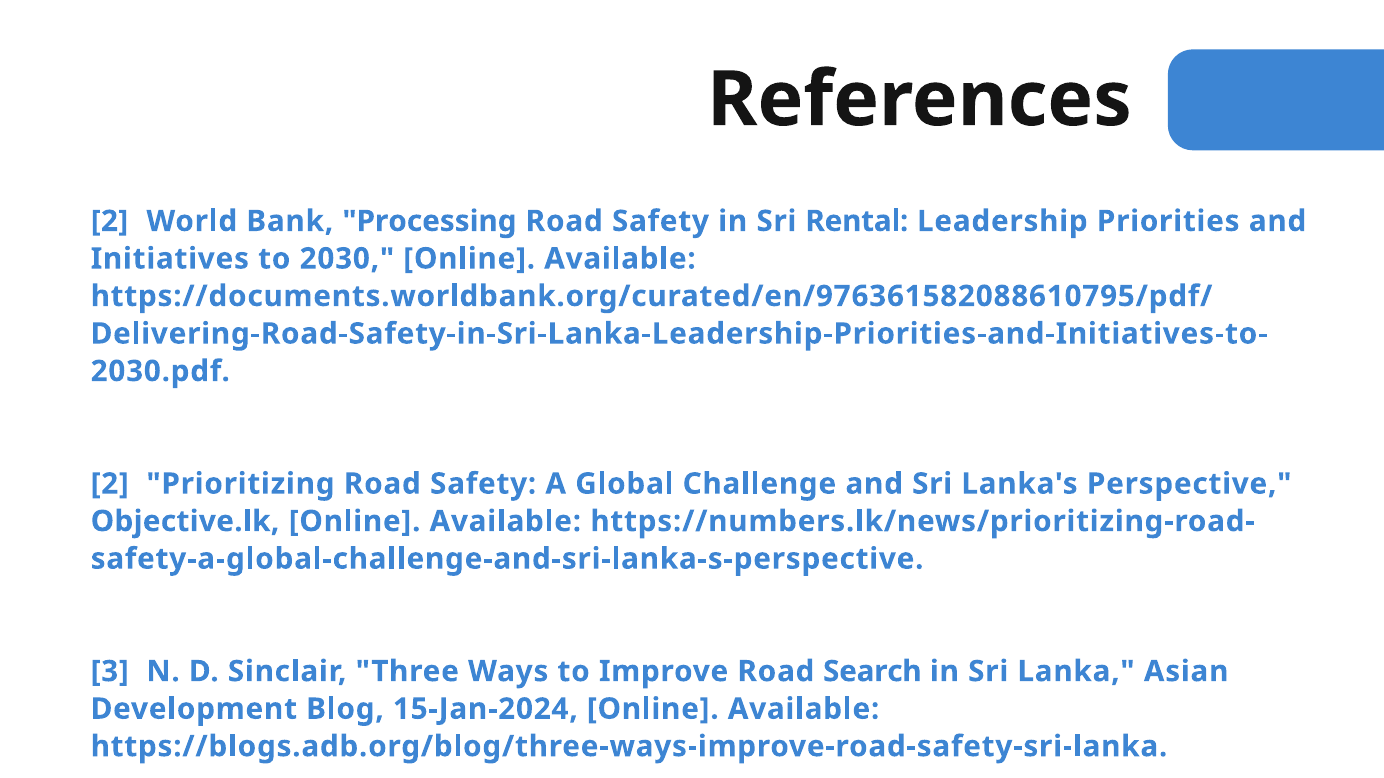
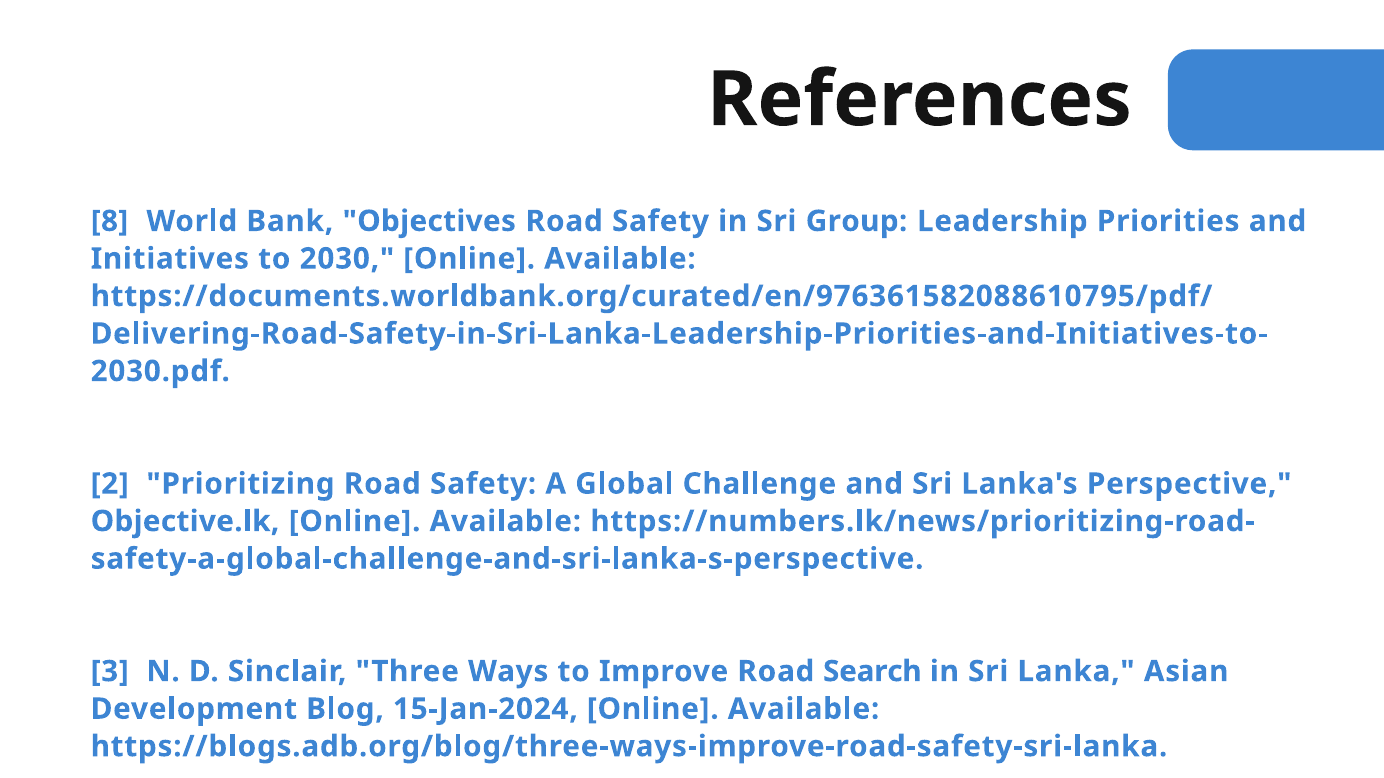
2 at (110, 221): 2 -> 8
Processing: Processing -> Objectives
Rental: Rental -> Group
